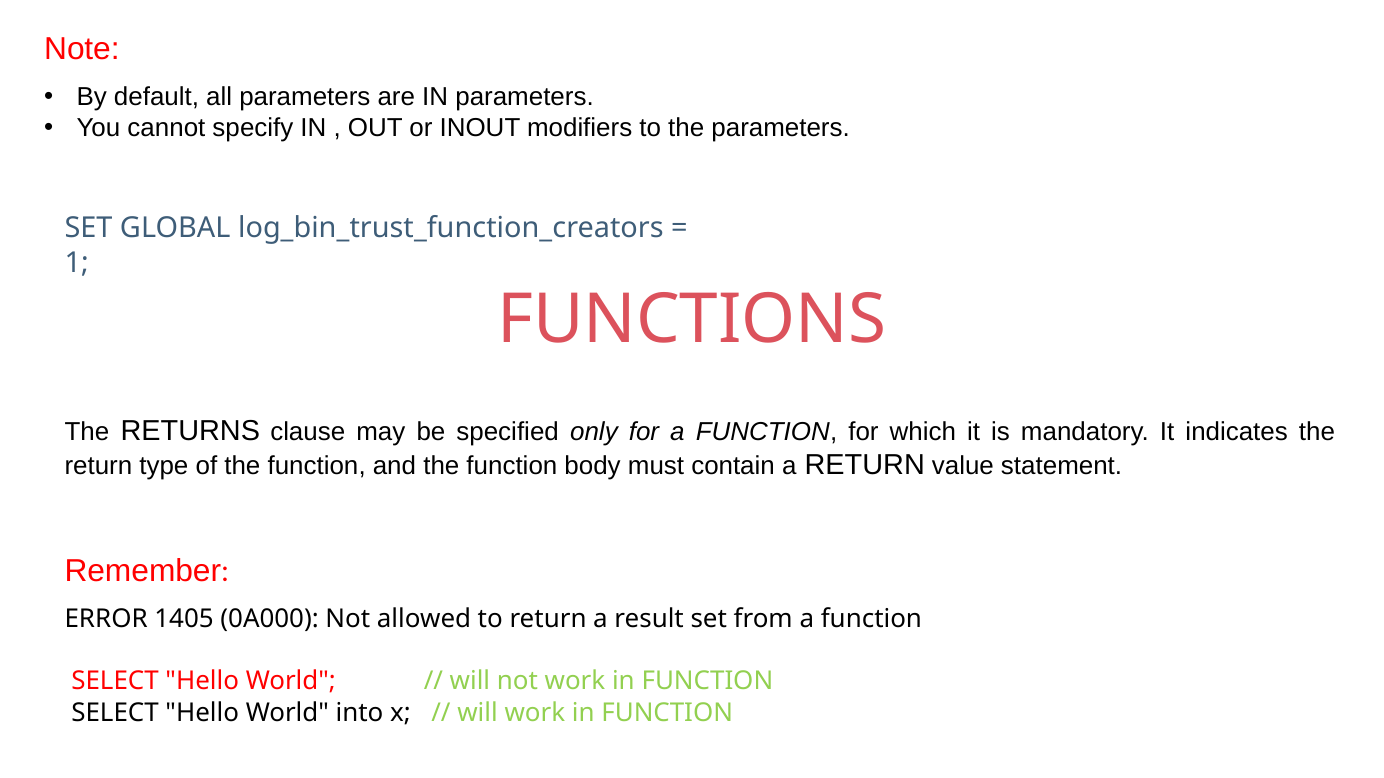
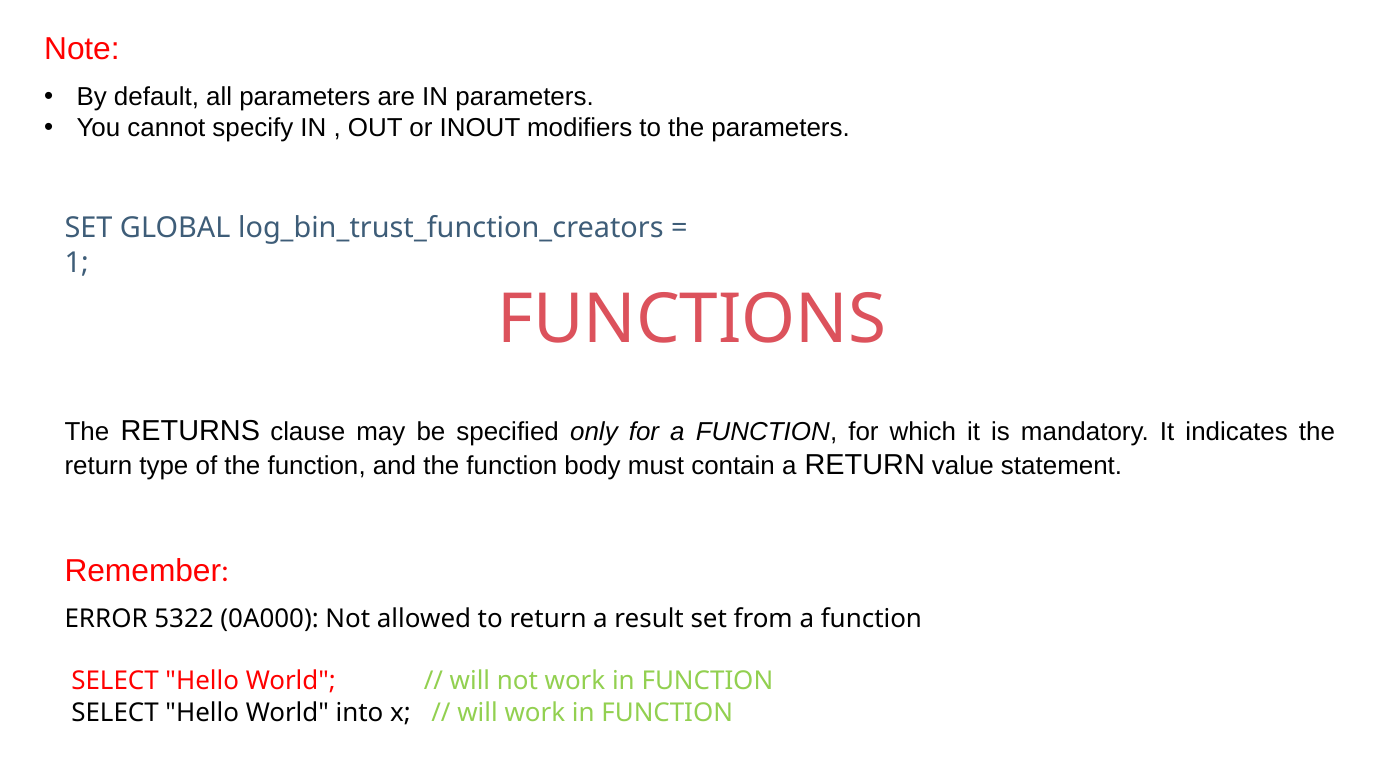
1405: 1405 -> 5322
